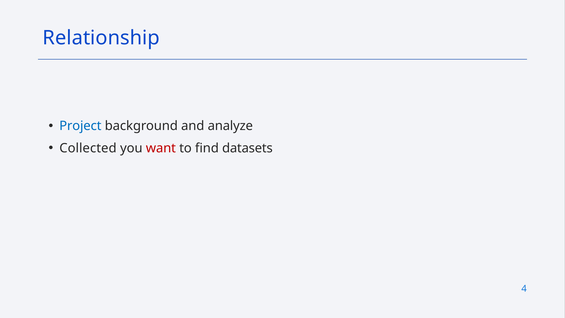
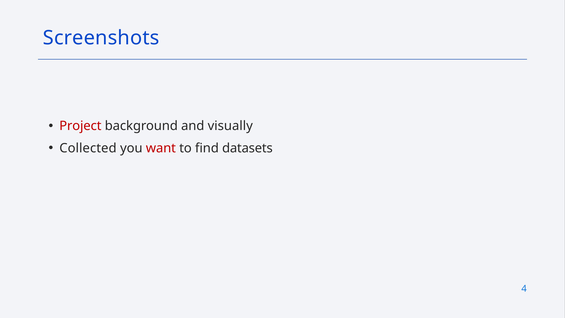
Relationship: Relationship -> Screenshots
Project colour: blue -> red
analyze: analyze -> visually
